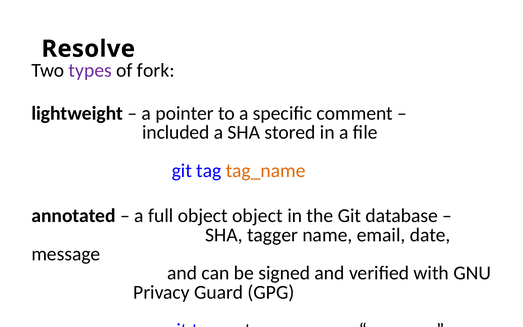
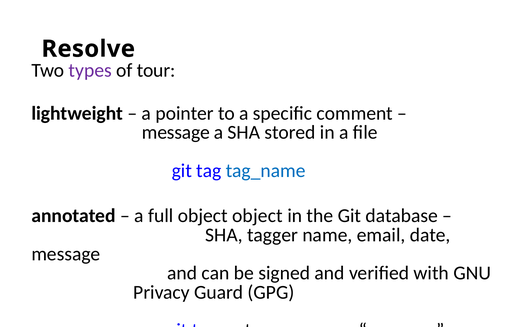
fork: fork -> tour
included at (176, 132): included -> message
tag_name at (266, 171) colour: orange -> blue
